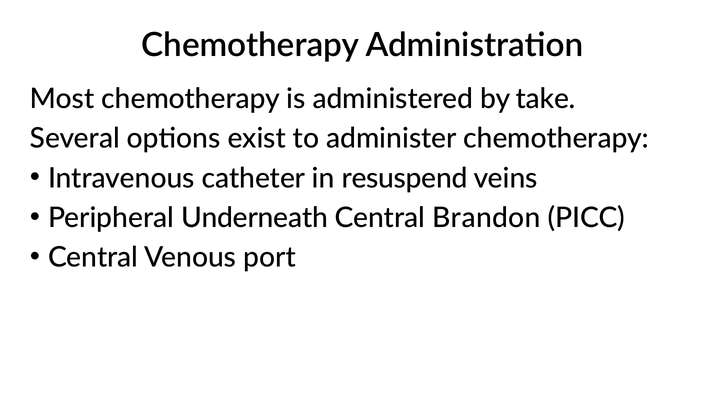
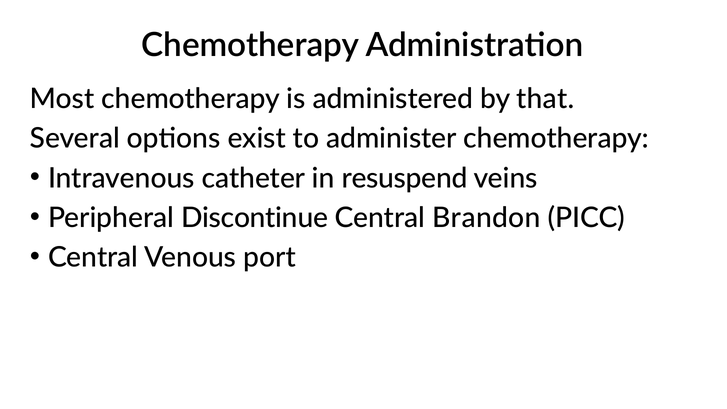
take: take -> that
Underneath: Underneath -> Discontinue
